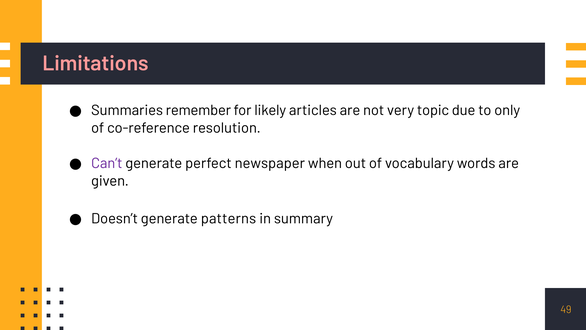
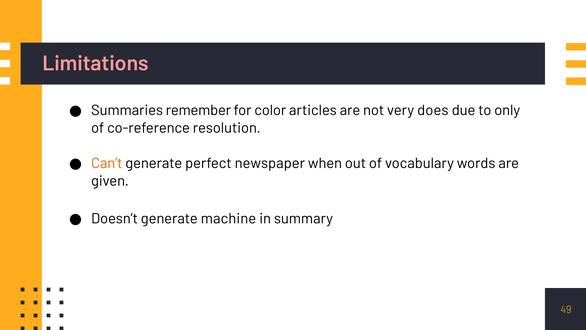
likely: likely -> color
topic: topic -> does
Can’t colour: purple -> orange
patterns: patterns -> machine
